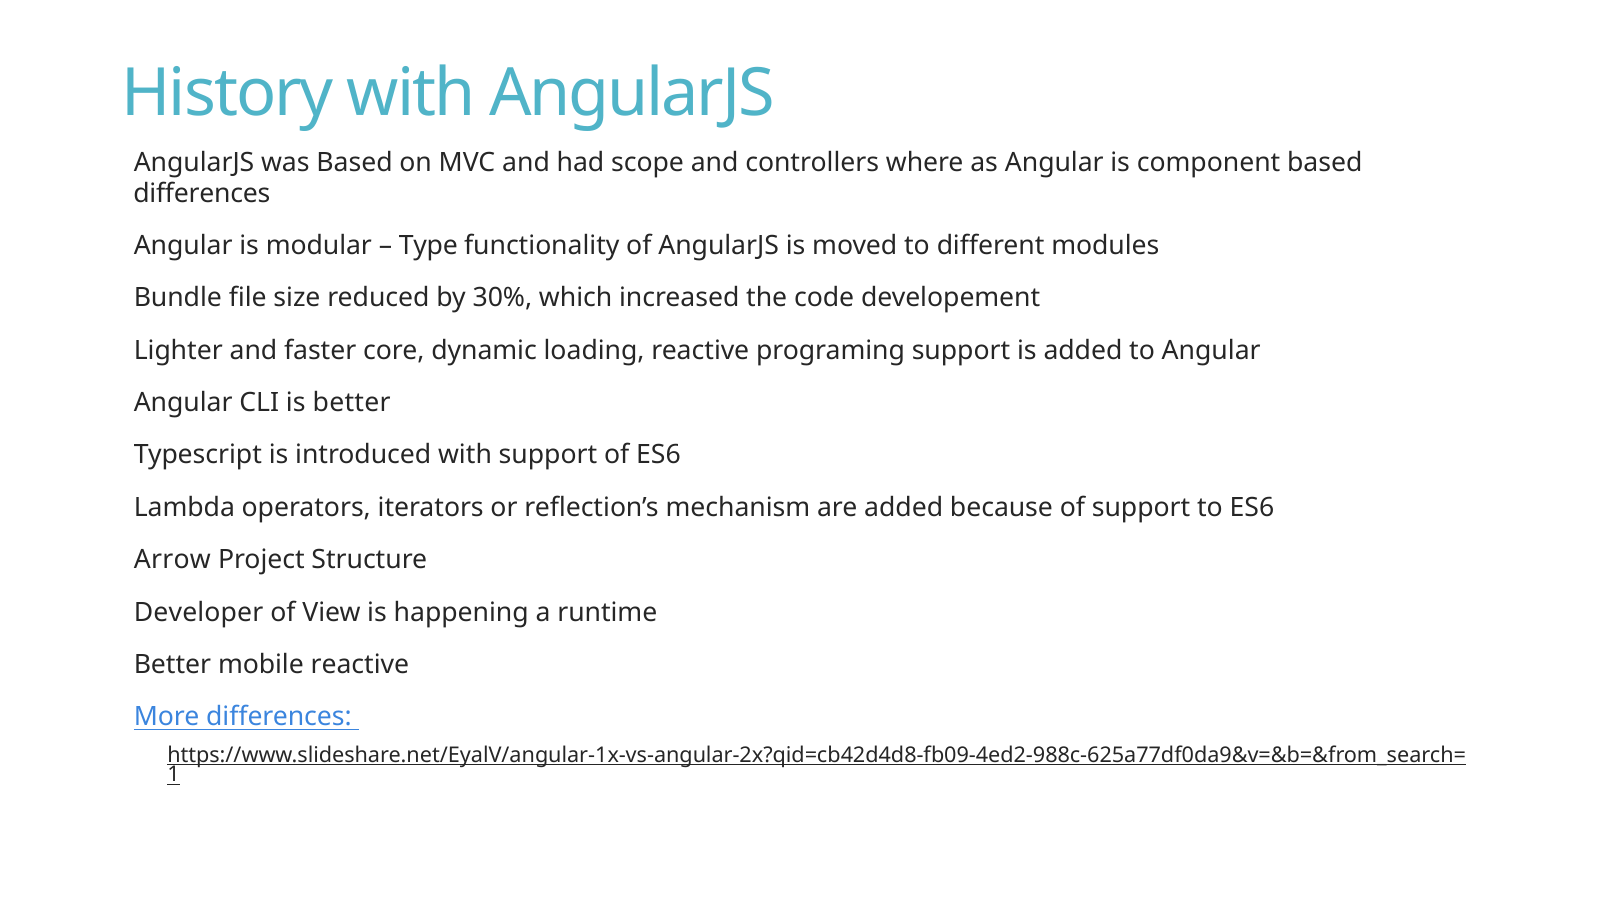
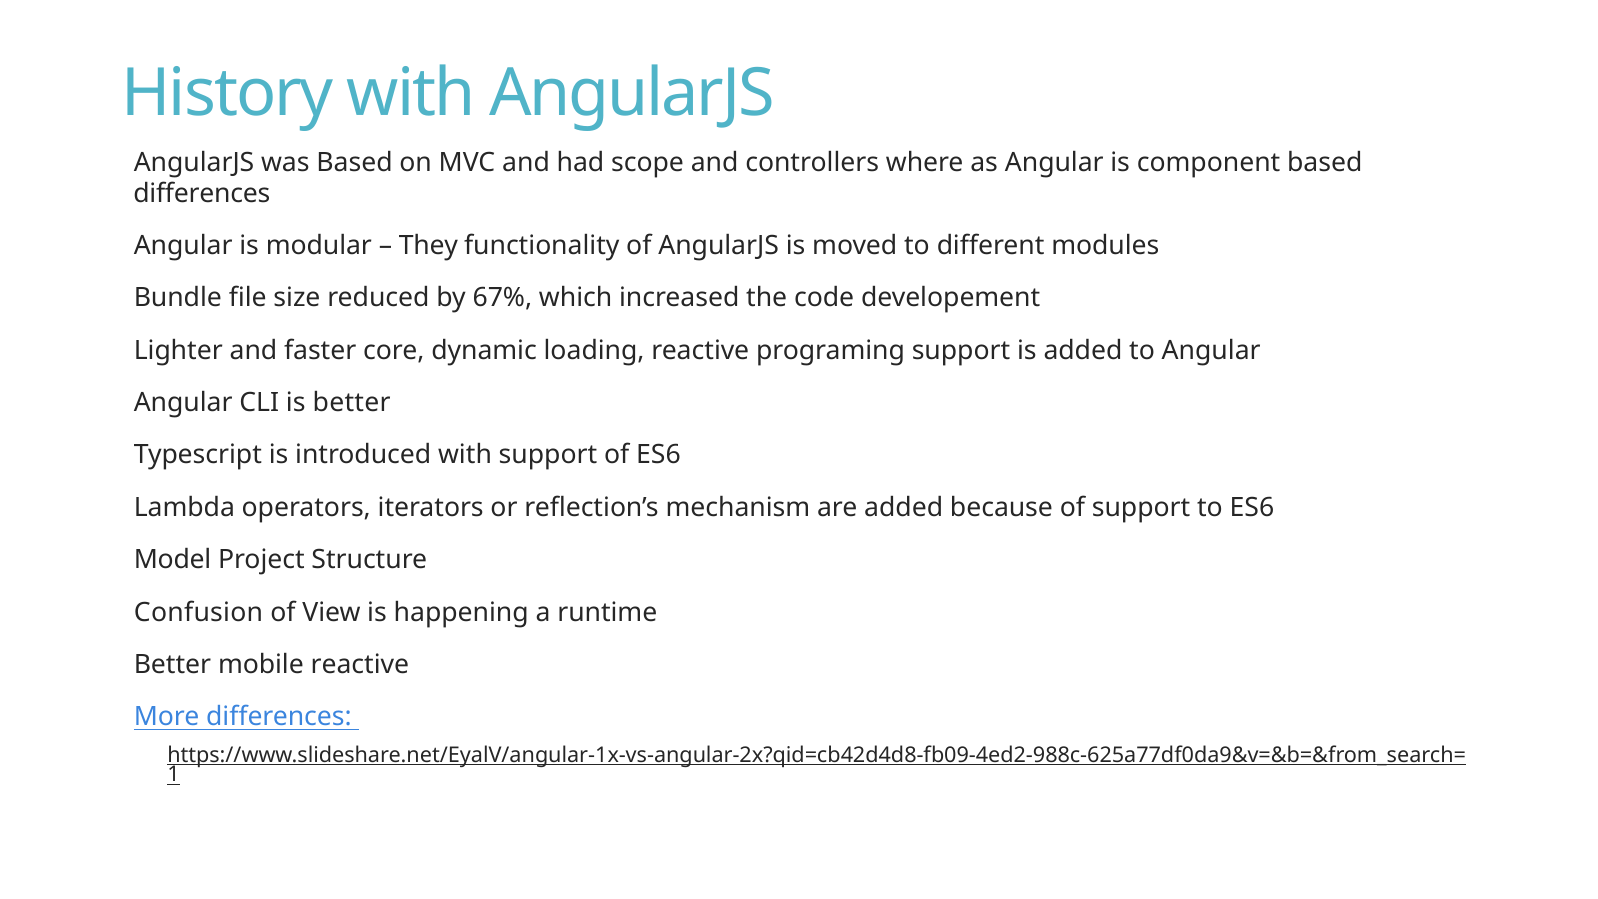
Type: Type -> They
30%: 30% -> 67%
Arrow: Arrow -> Model
Developer: Developer -> Confusion
